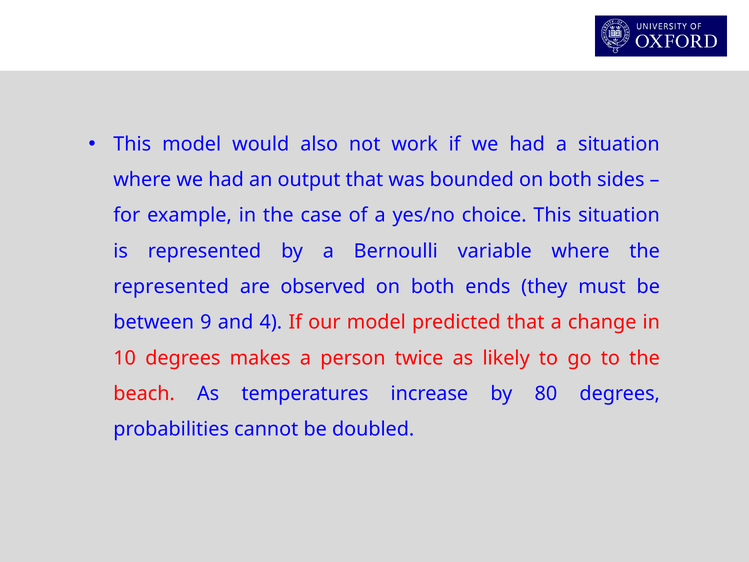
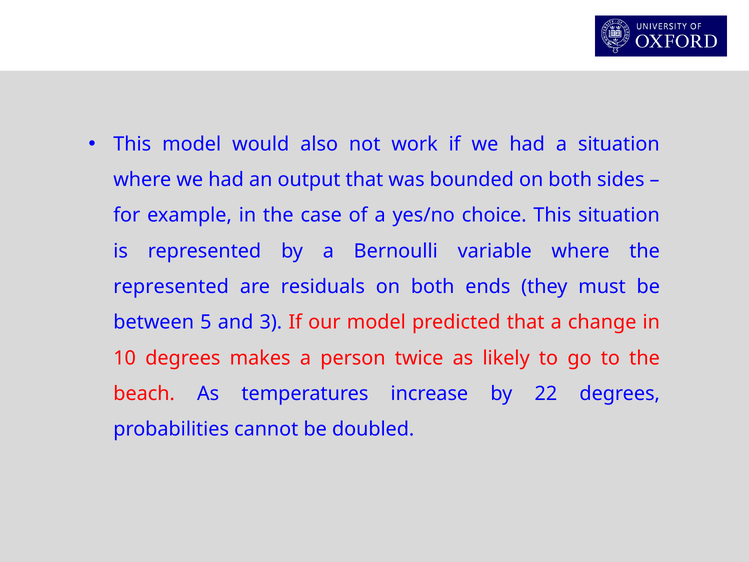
observed: observed -> residuals
9: 9 -> 5
4: 4 -> 3
80: 80 -> 22
